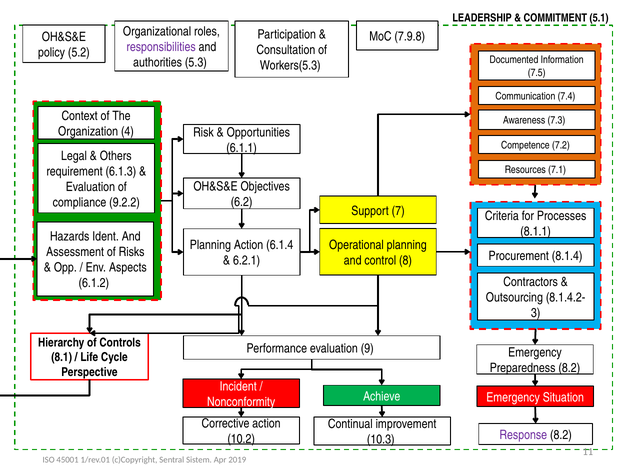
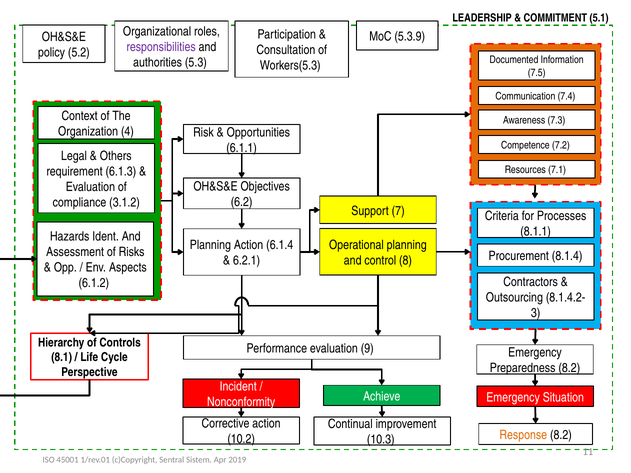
7.9.8: 7.9.8 -> 5.3.9
9.2.2: 9.2.2 -> 3.1.2
Response colour: purple -> orange
